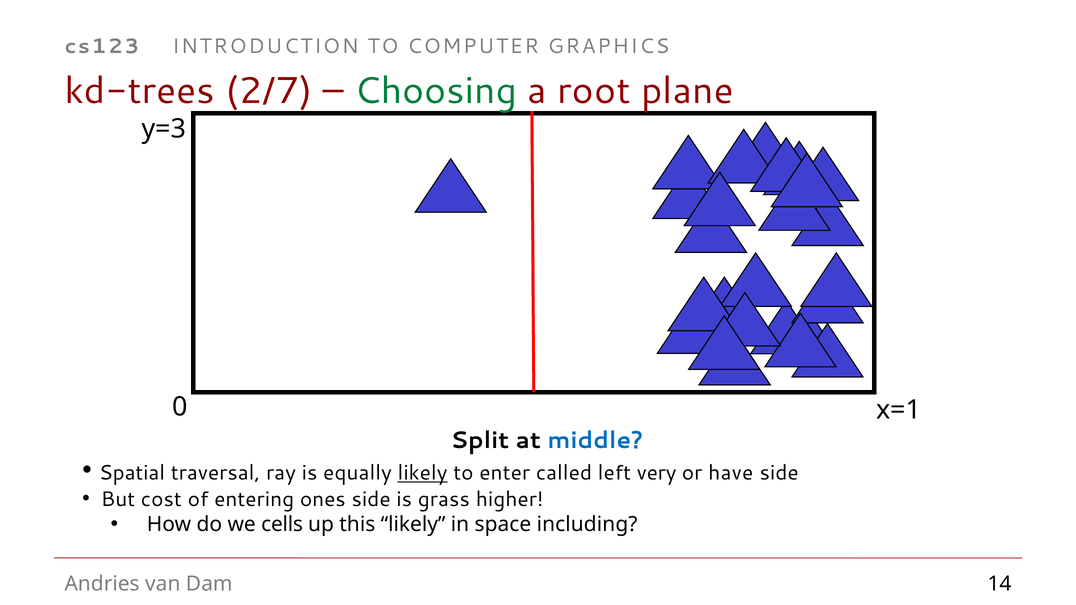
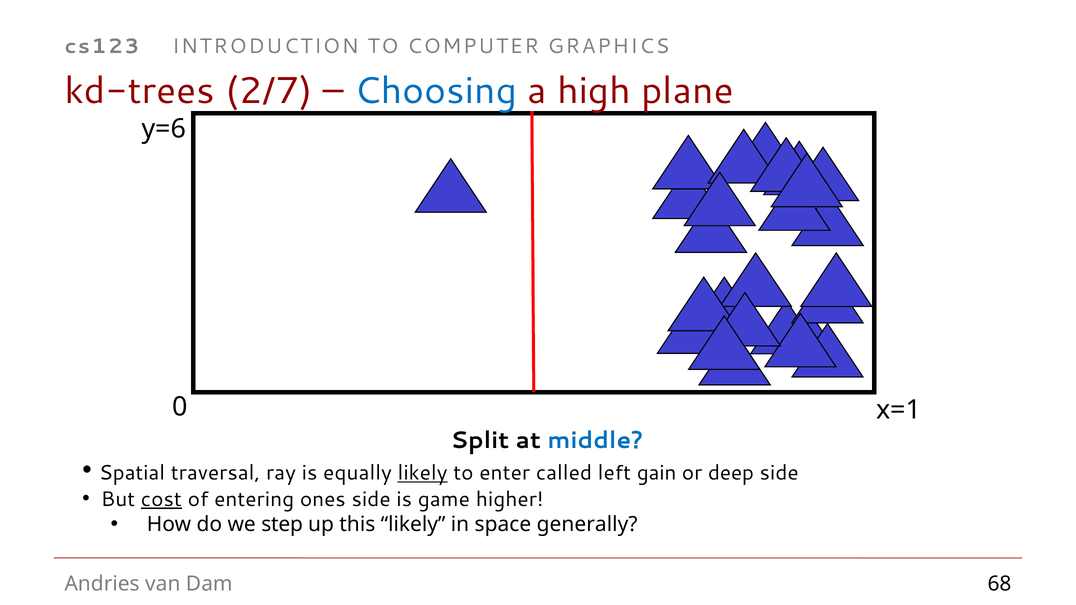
Choosing colour: green -> blue
root: root -> high
y=3: y=3 -> y=6
very: very -> gain
have: have -> deep
cost underline: none -> present
grass: grass -> game
cells: cells -> step
including: including -> generally
14: 14 -> 68
